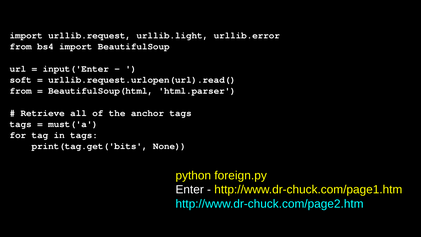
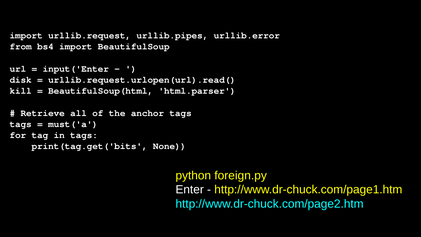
urllib.light: urllib.light -> urllib.pipes
soft: soft -> disk
from at (21, 91): from -> kill
